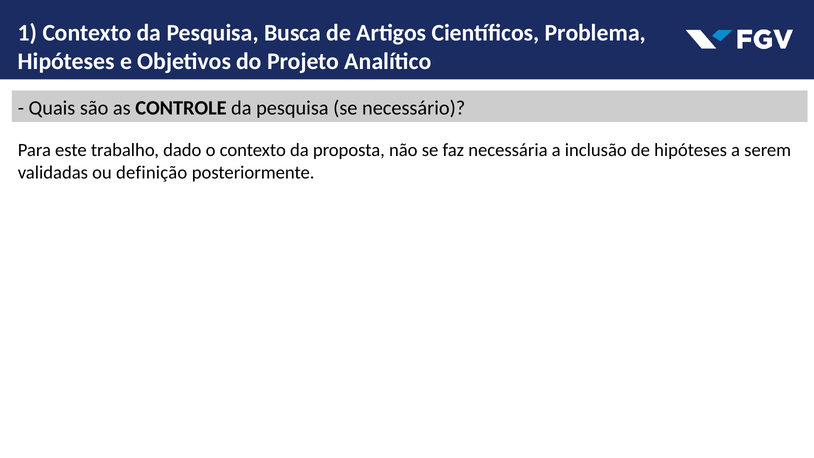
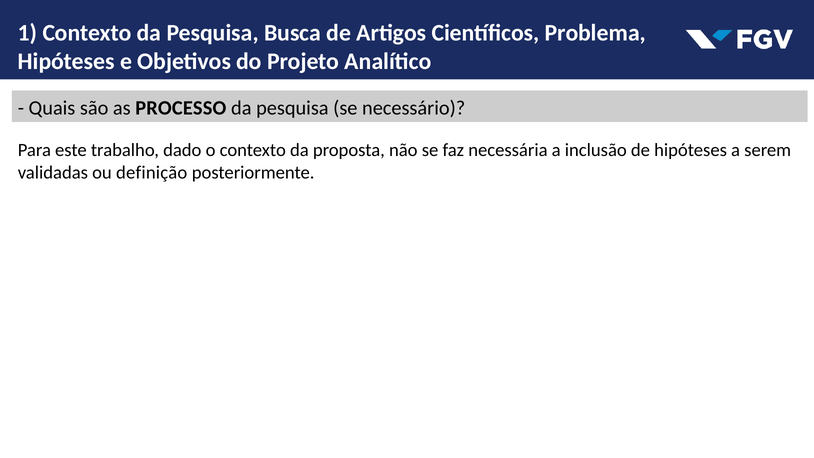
CONTROLE: CONTROLE -> PROCESSO
